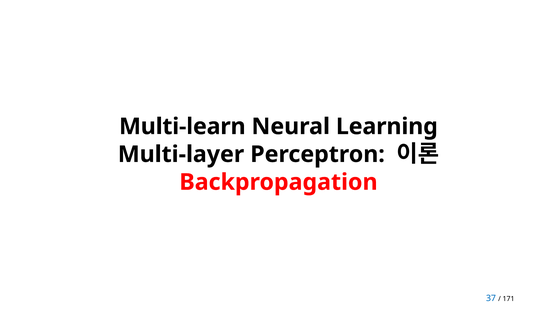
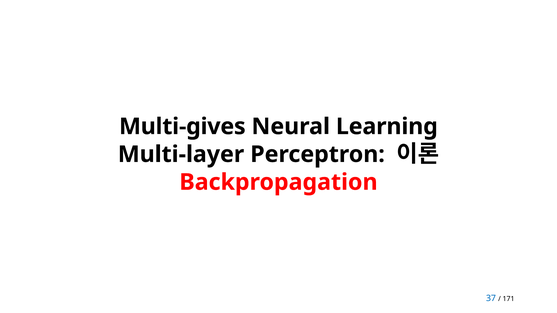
Multi-learn: Multi-learn -> Multi-gives
